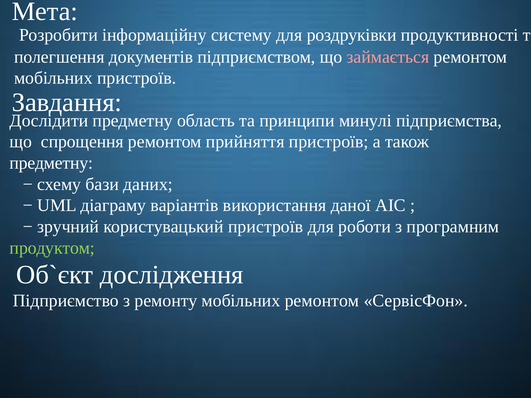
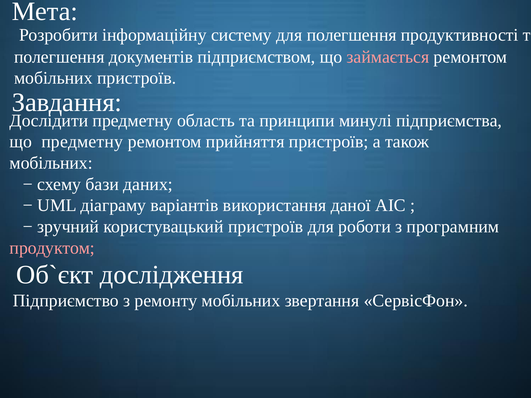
для роздруківки: роздруківки -> полегшення
що спрощення: спрощення -> предметну
предметну at (51, 163): предметну -> мобільних
продуктом colour: light green -> pink
мобільних ремонтом: ремонтом -> звертання
